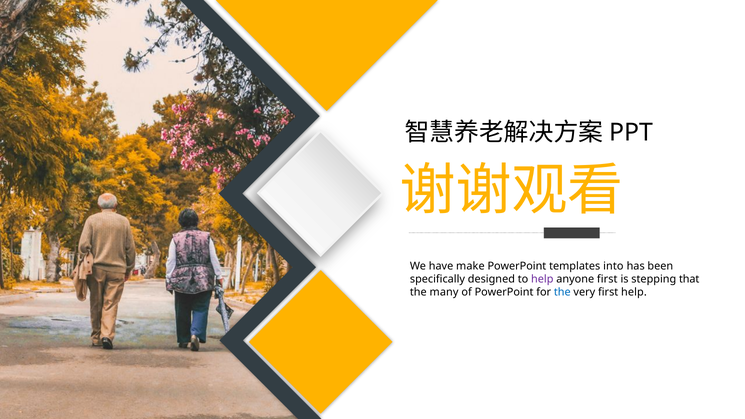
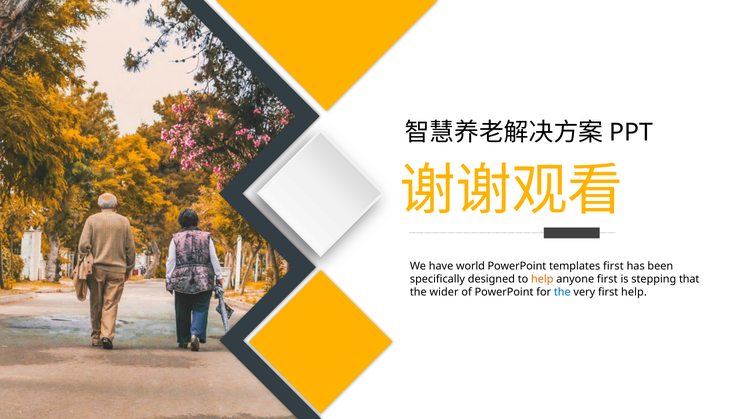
make: make -> world
templates into: into -> first
help at (542, 279) colour: purple -> orange
many: many -> wider
